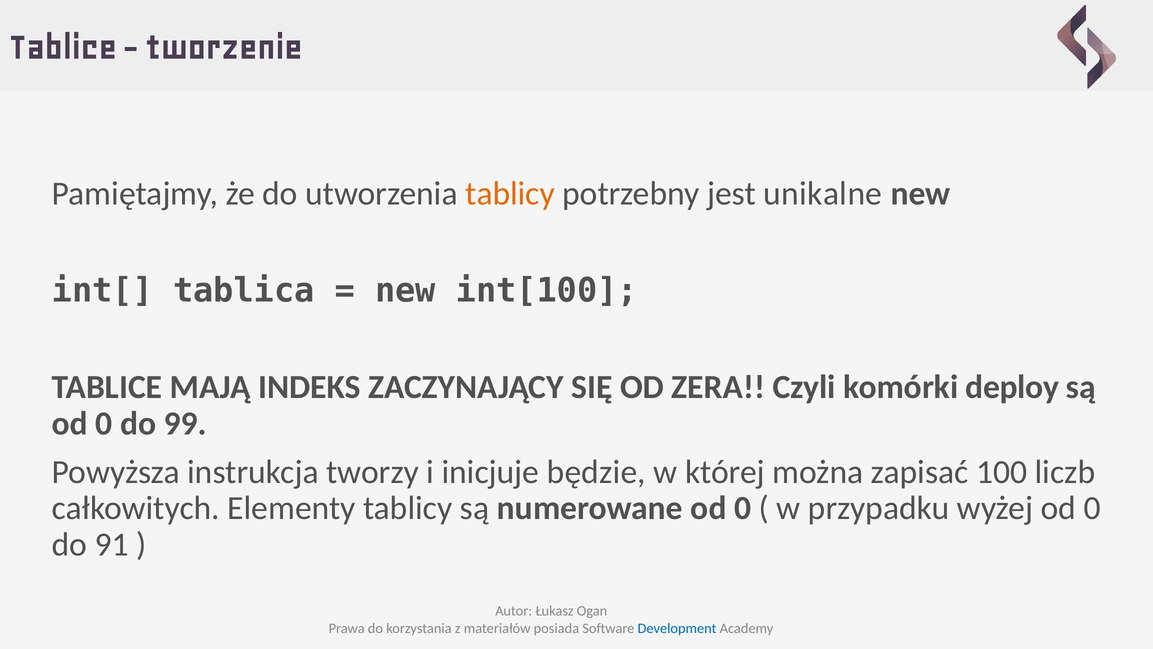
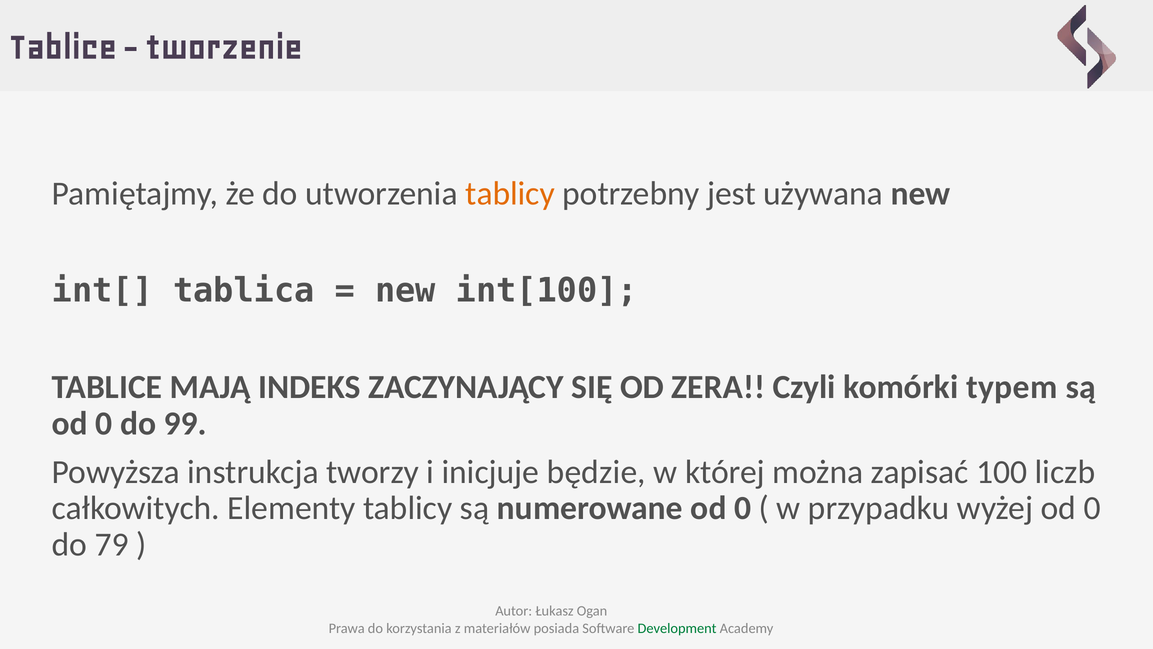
unikalne: unikalne -> używana
deploy: deploy -> typem
91: 91 -> 79
Development colour: blue -> green
